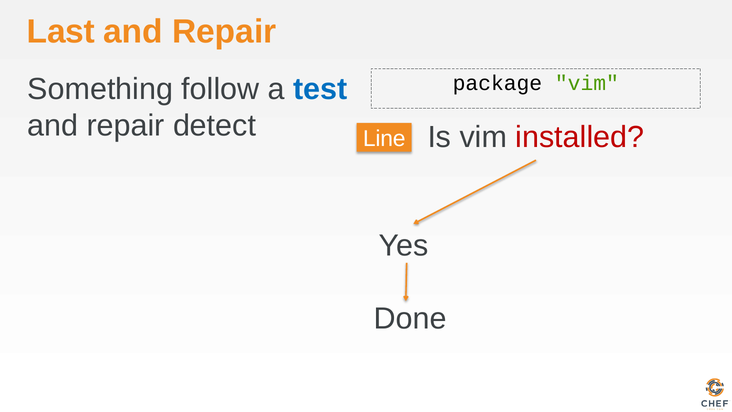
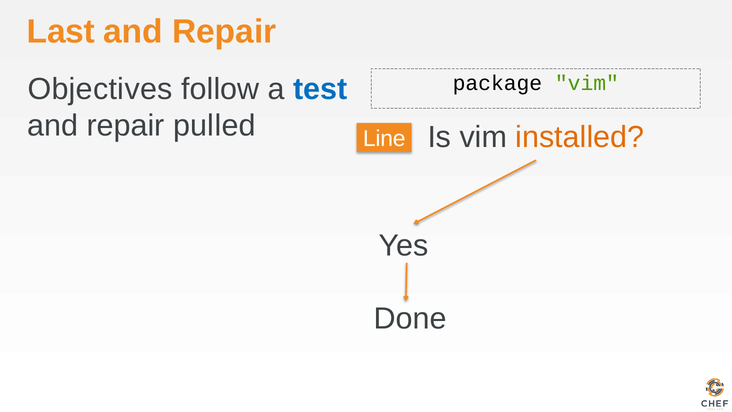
Something: Something -> Objectives
detect: detect -> pulled
installed colour: red -> orange
